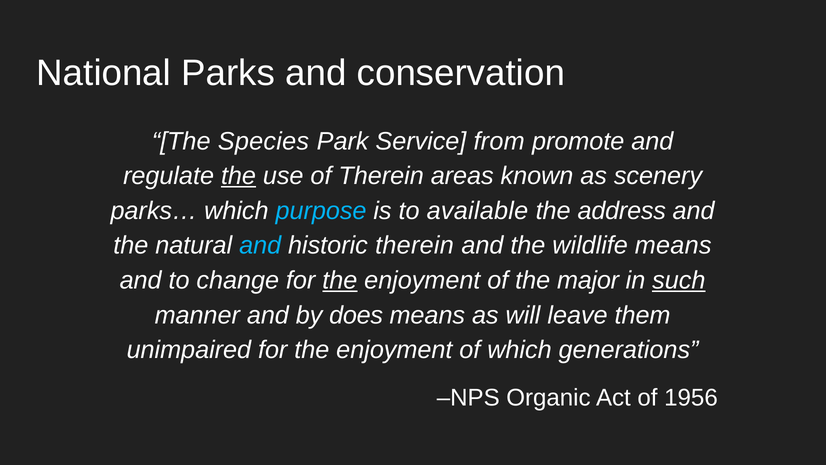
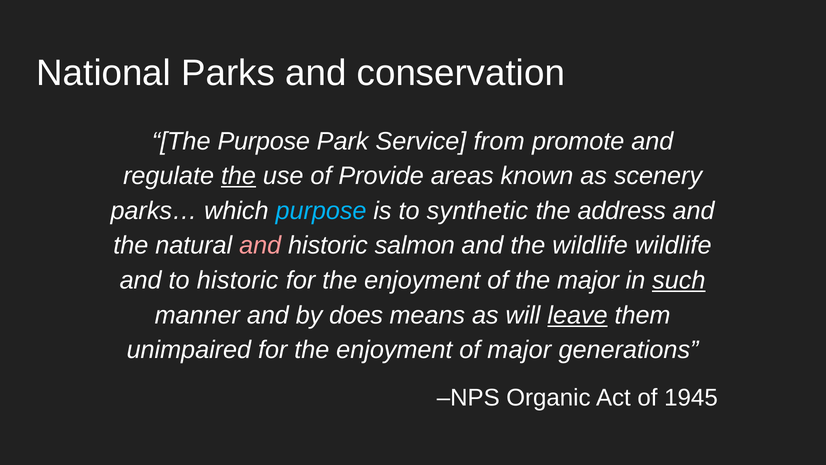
The Species: Species -> Purpose
of Therein: Therein -> Provide
available: available -> synthetic
and at (260, 245) colour: light blue -> pink
historic therein: therein -> salmon
wildlife means: means -> wildlife
to change: change -> historic
the at (340, 280) underline: present -> none
leave underline: none -> present
of which: which -> major
1956: 1956 -> 1945
